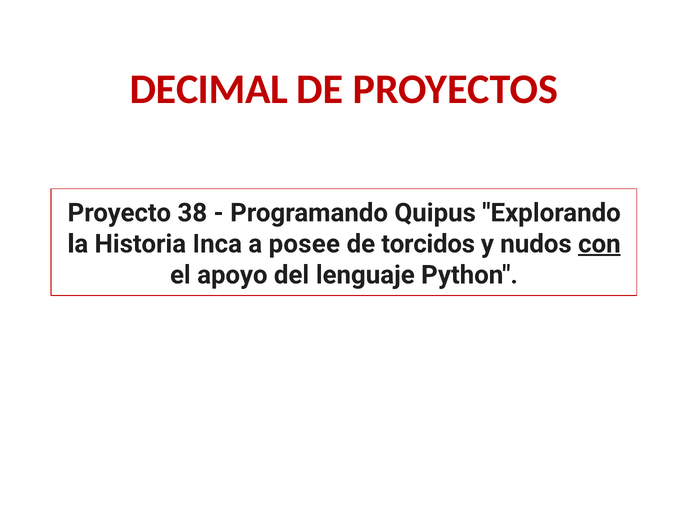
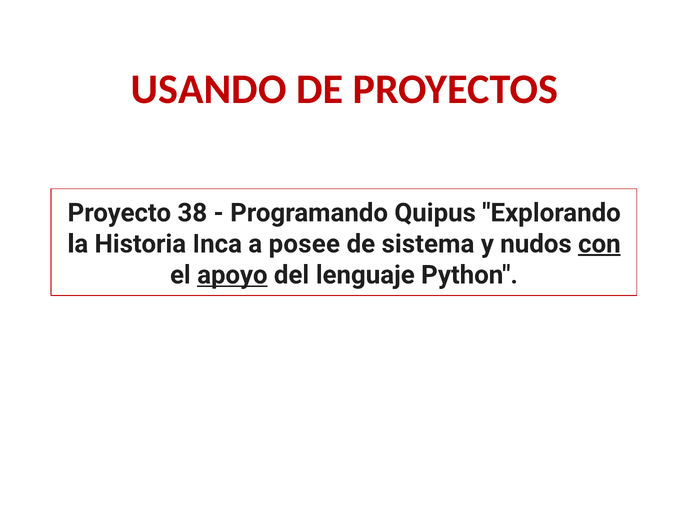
DECIMAL: DECIMAL -> USANDO
torcidos: torcidos -> sistema
apoyo underline: none -> present
